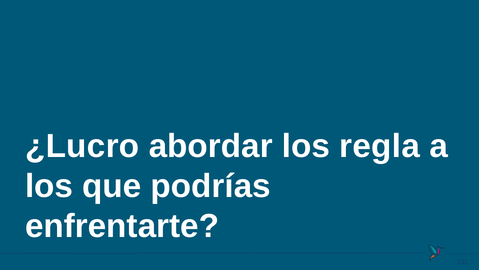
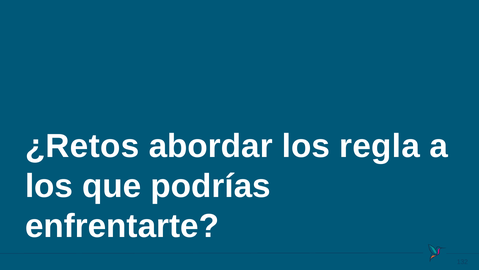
¿Lucro: ¿Lucro -> ¿Retos
